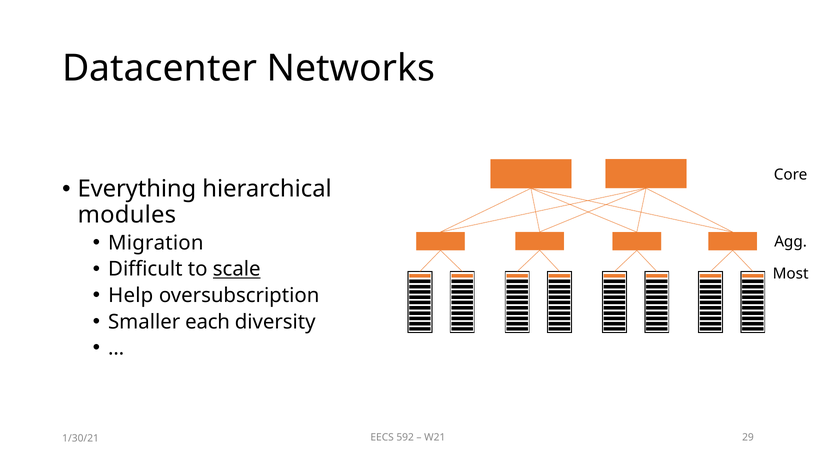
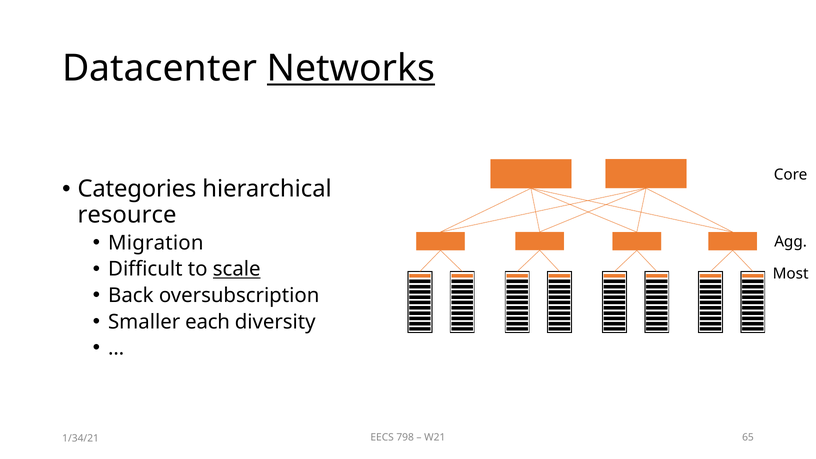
Networks underline: none -> present
Everything: Everything -> Categories
modules: modules -> resource
Help: Help -> Back
592: 592 -> 798
29: 29 -> 65
1/30/21: 1/30/21 -> 1/34/21
